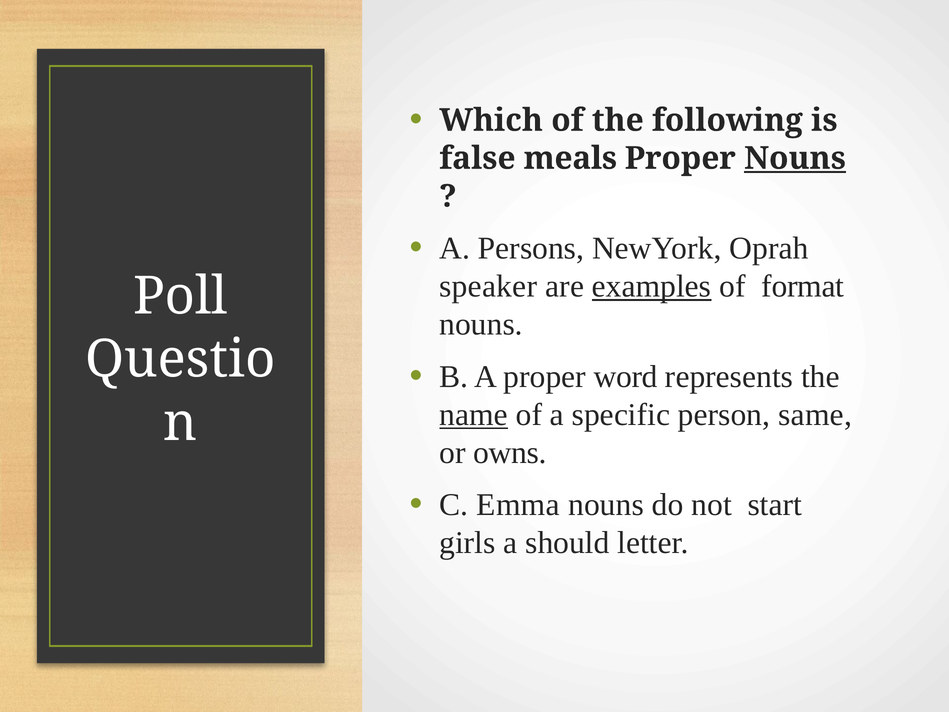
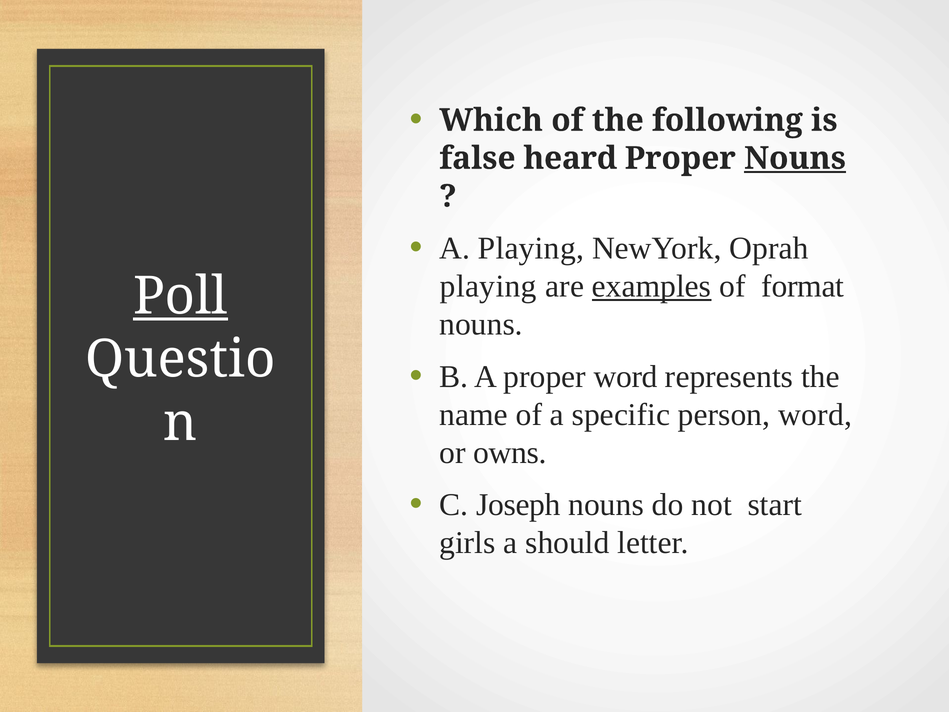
meals: meals -> heard
A Persons: Persons -> Playing
speaker at (488, 286): speaker -> playing
Poll underline: none -> present
name underline: present -> none
person same: same -> word
Emma: Emma -> Joseph
